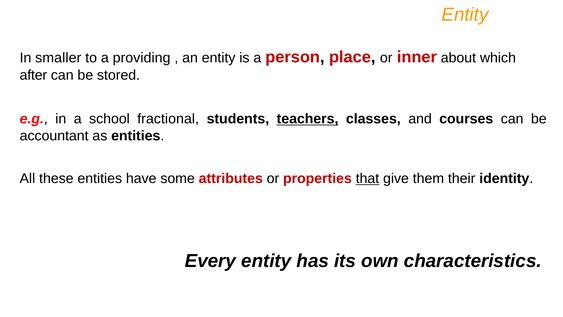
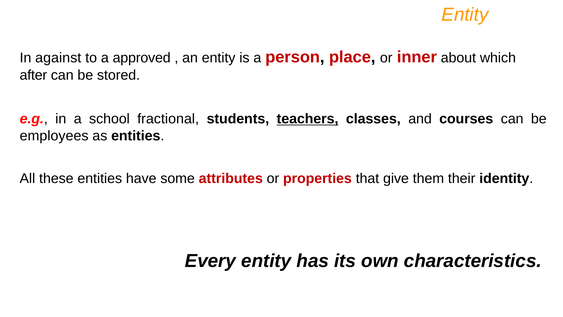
smaller: smaller -> against
providing: providing -> approved
accountant: accountant -> employees
that underline: present -> none
